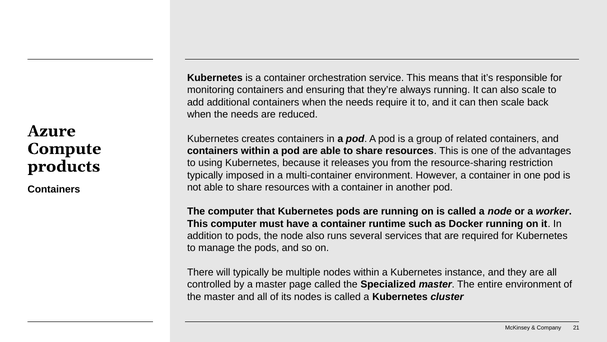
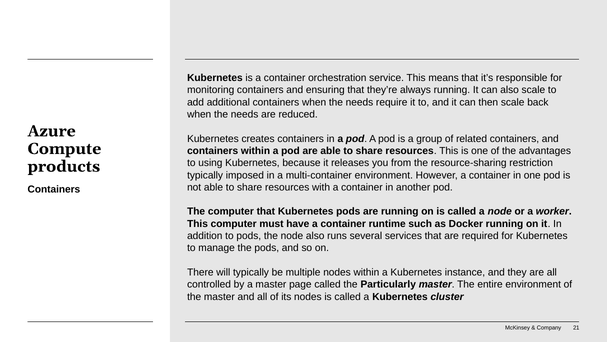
Specialized: Specialized -> Particularly
